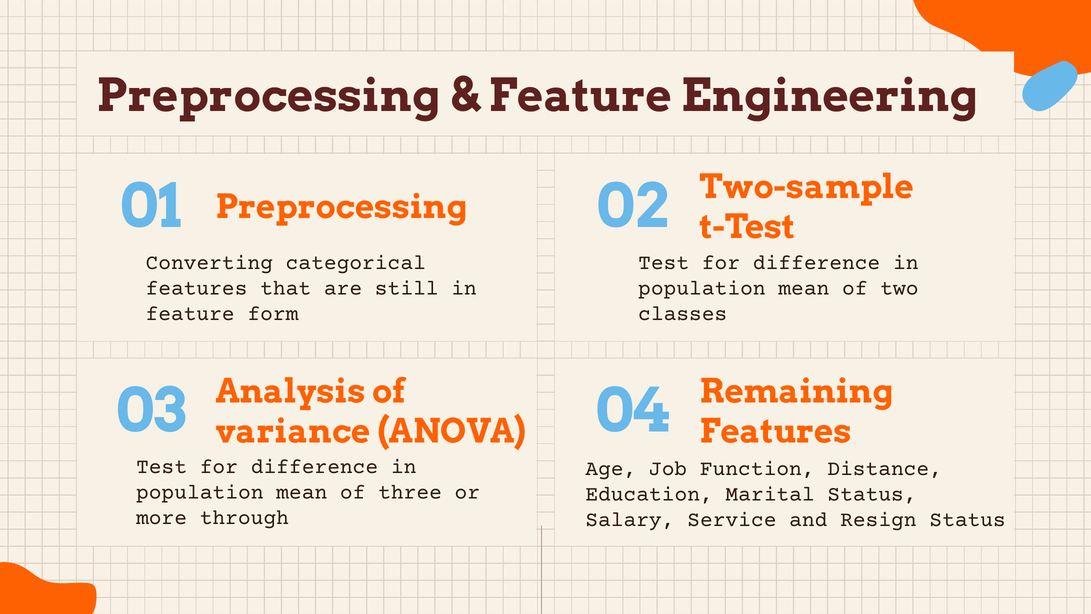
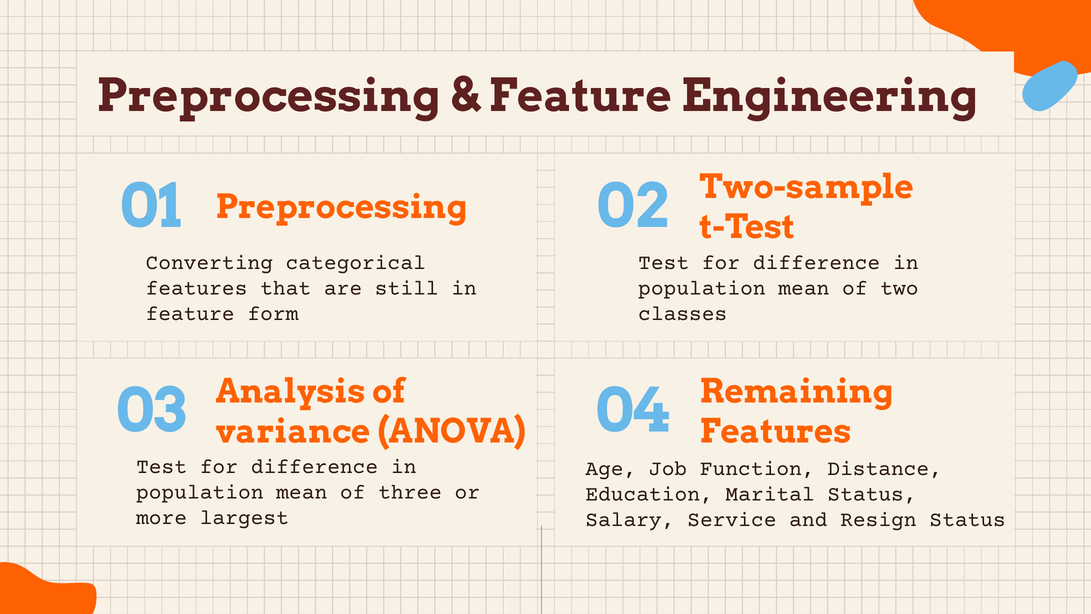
through: through -> largest
